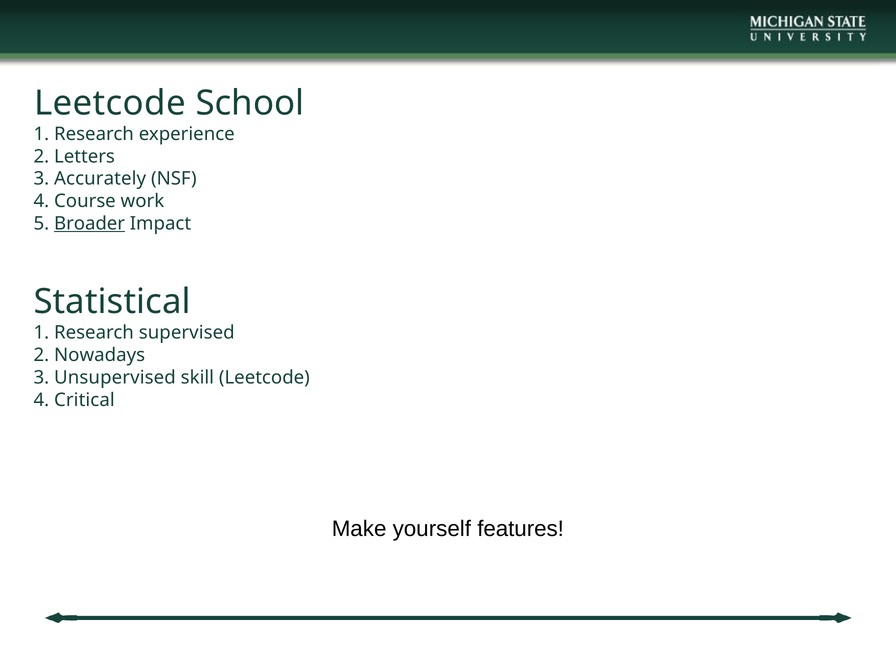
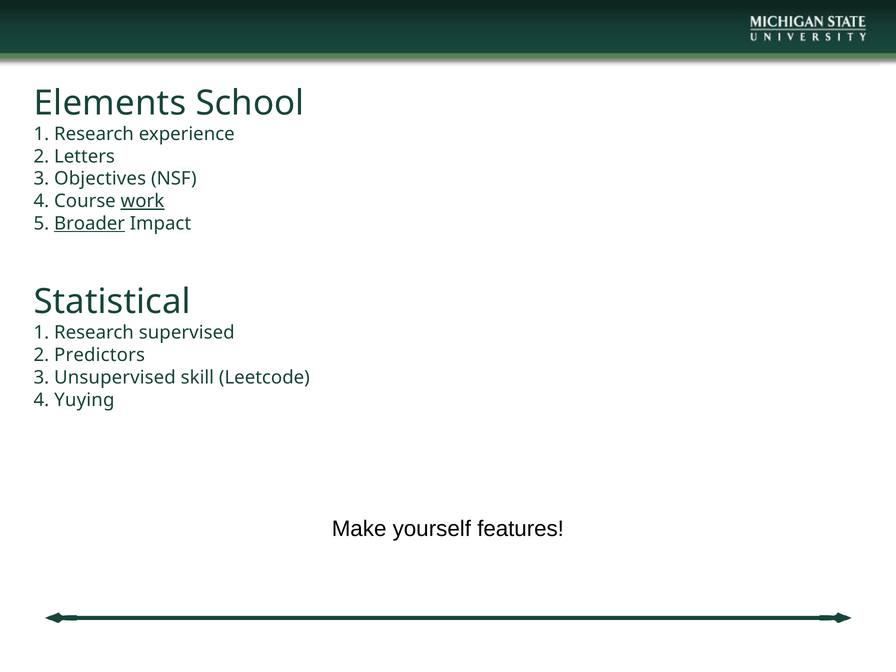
Leetcode at (110, 103): Leetcode -> Elements
Accurately: Accurately -> Objectives
work underline: none -> present
Nowadays: Nowadays -> Predictors
Critical: Critical -> Yuying
